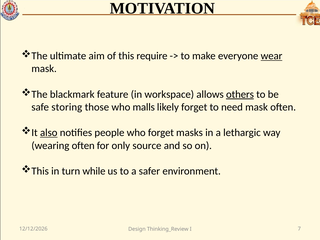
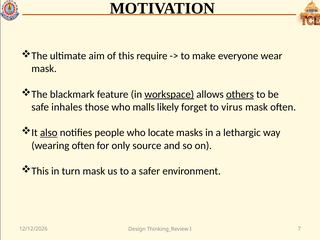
wear underline: present -> none
workspace underline: none -> present
storing: storing -> inhales
need: need -> virus
who forget: forget -> locate
turn while: while -> mask
